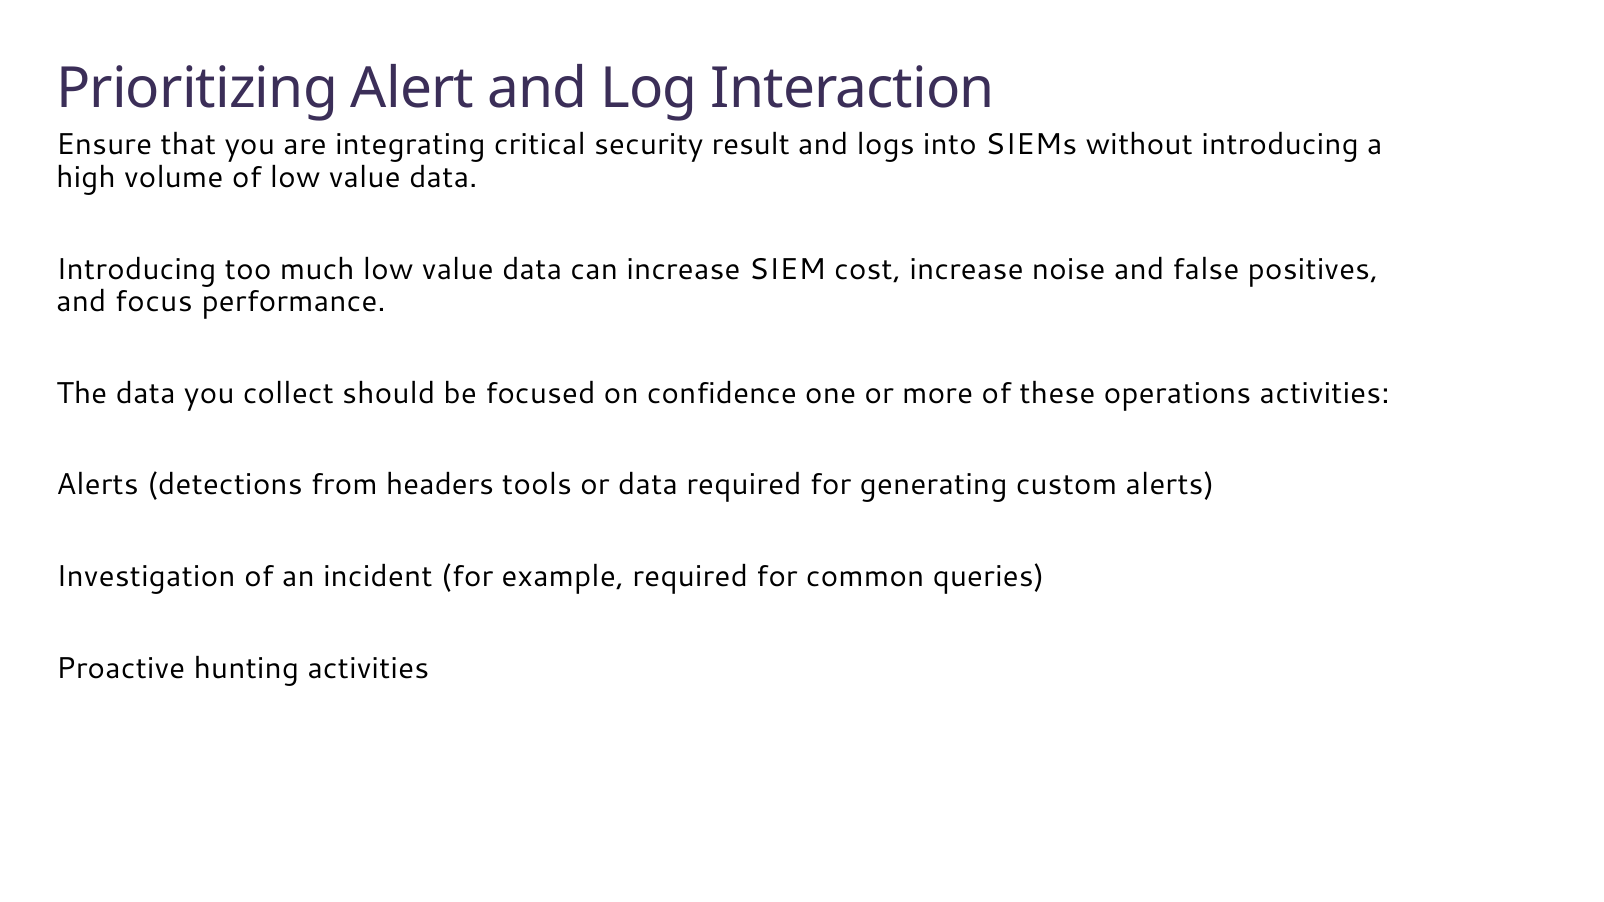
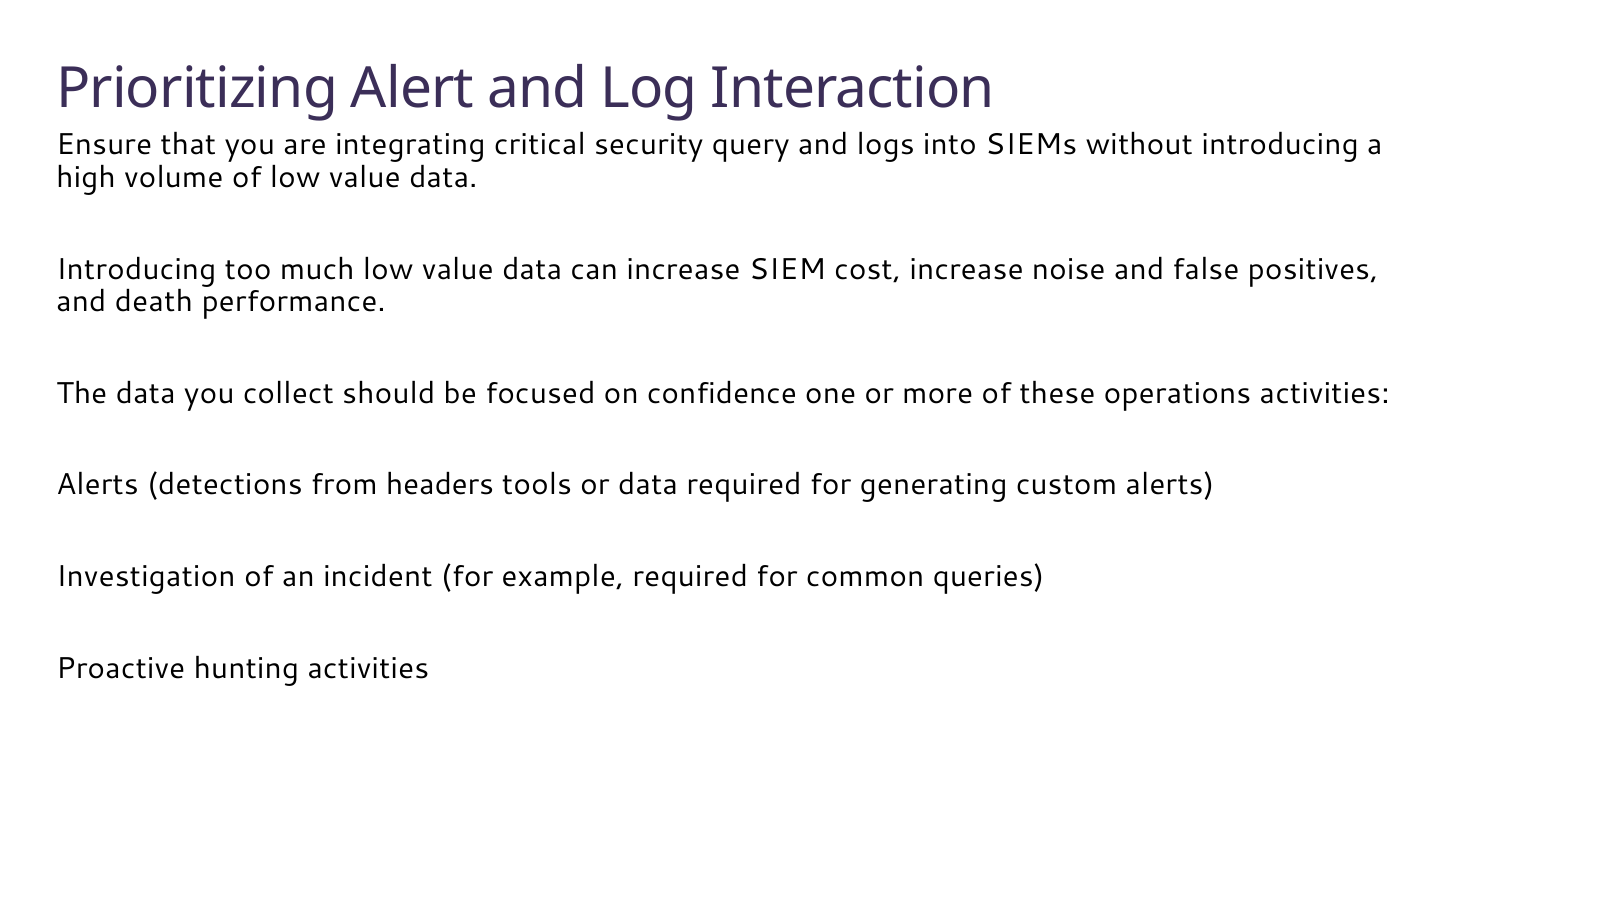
result: result -> query
focus: focus -> death
